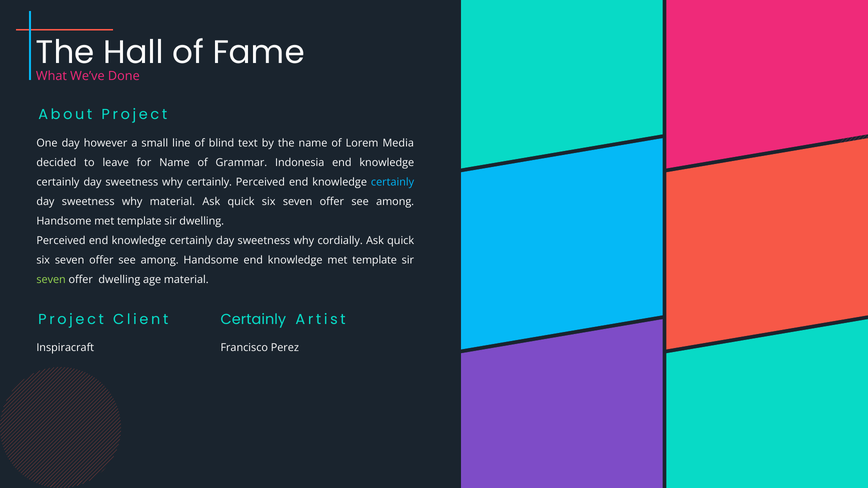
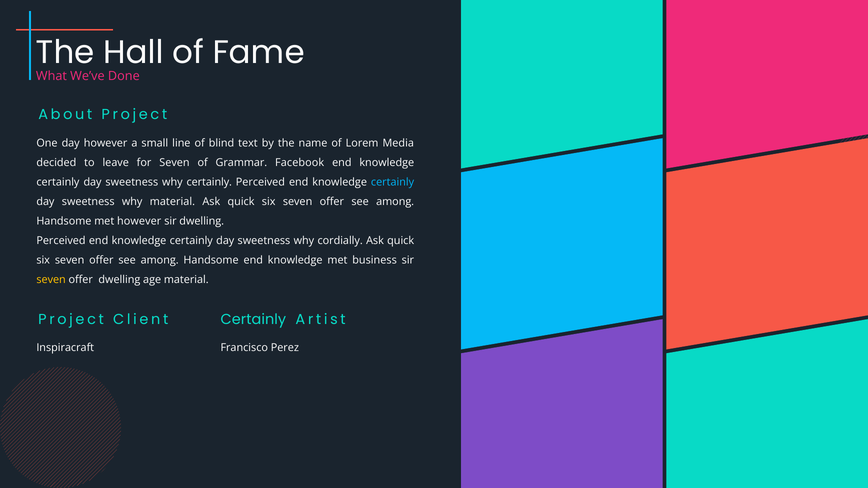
for Name: Name -> Seven
Indonesia: Indonesia -> Facebook
Handsome met template: template -> however
knowledge met template: template -> business
seven at (51, 280) colour: light green -> yellow
